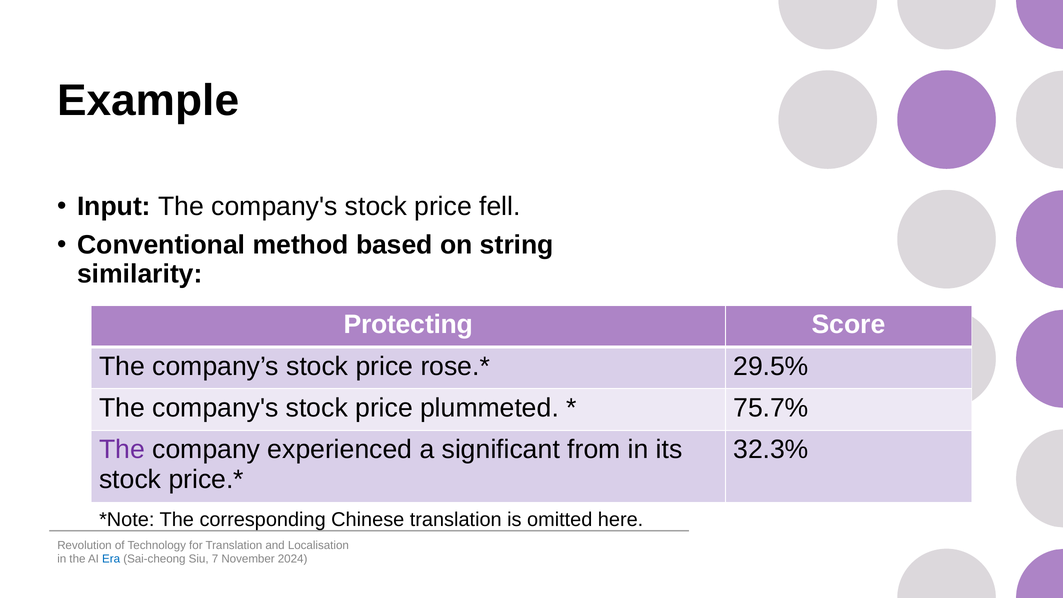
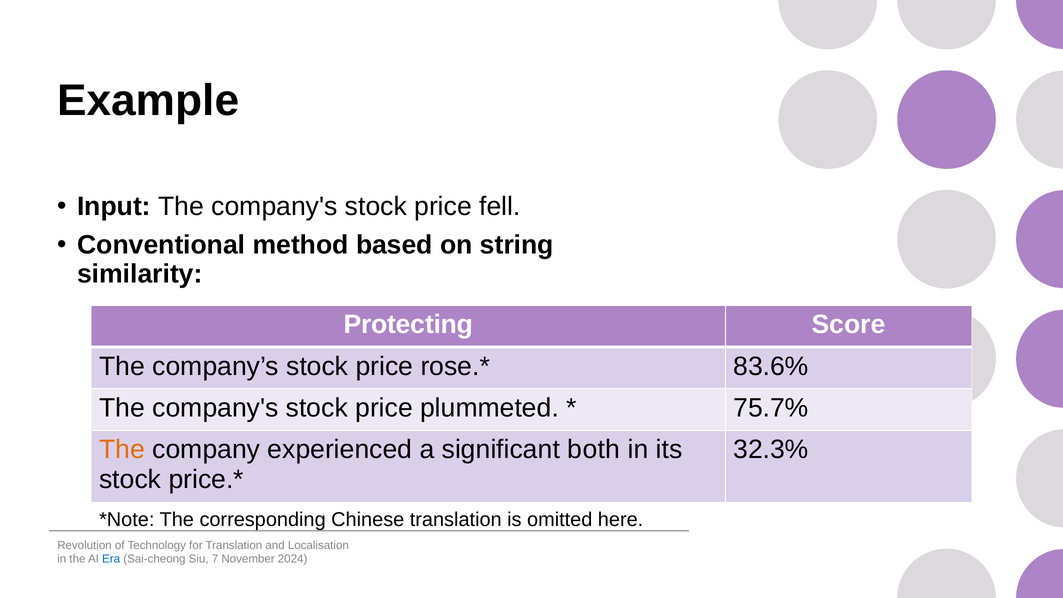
29.5%: 29.5% -> 83.6%
The at (122, 450) colour: purple -> orange
from: from -> both
